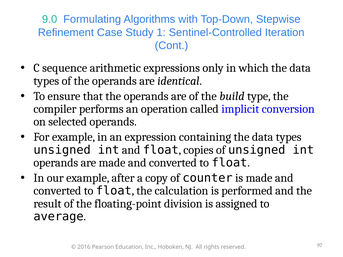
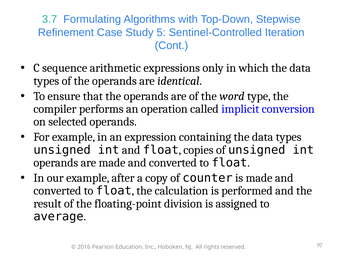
9.0: 9.0 -> 3.7
1: 1 -> 5
build: build -> word
